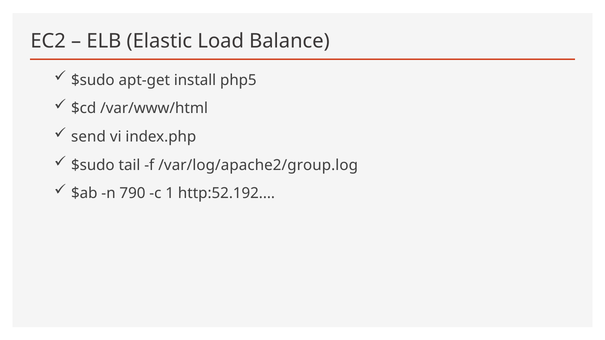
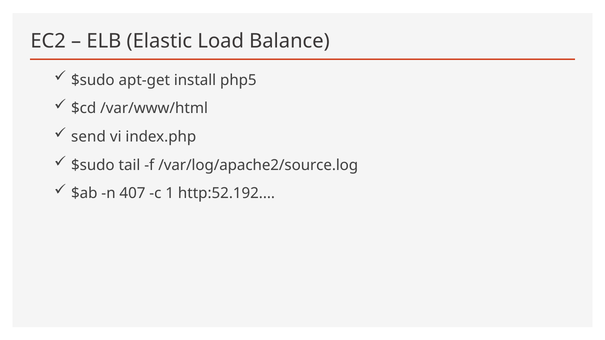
/var/log/apache2/group.log: /var/log/apache2/group.log -> /var/log/apache2/source.log
790: 790 -> 407
